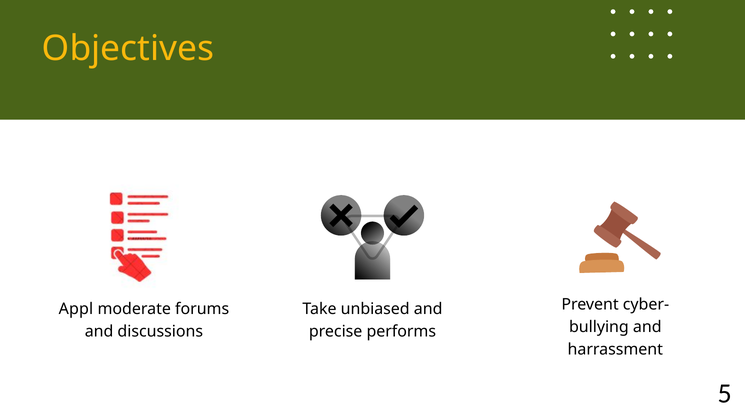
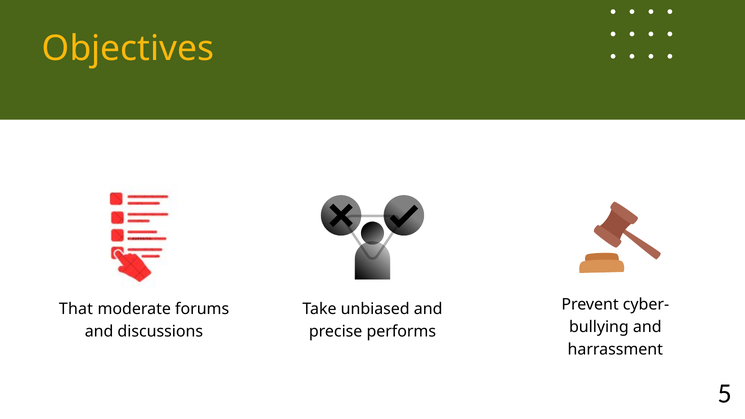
Appl: Appl -> That
